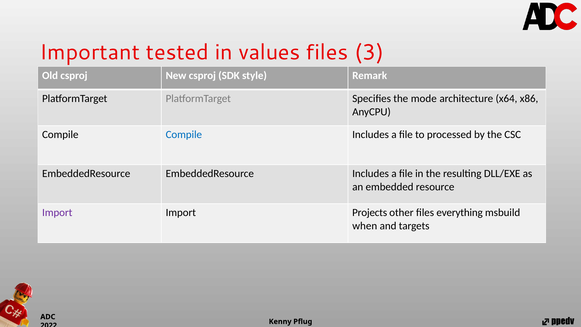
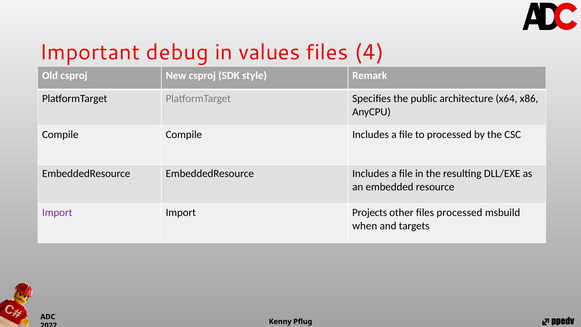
tested: tested -> debug
3: 3 -> 4
mode: mode -> public
Compile at (184, 135) colour: blue -> black
files everything: everything -> processed
